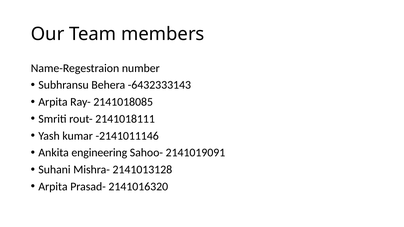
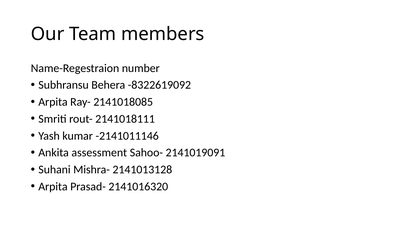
-6432333143: -6432333143 -> -8322619092
engineering: engineering -> assessment
